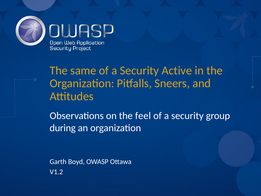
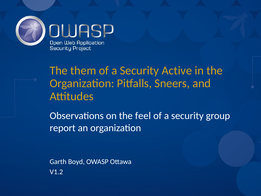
same: same -> them
during: during -> report
